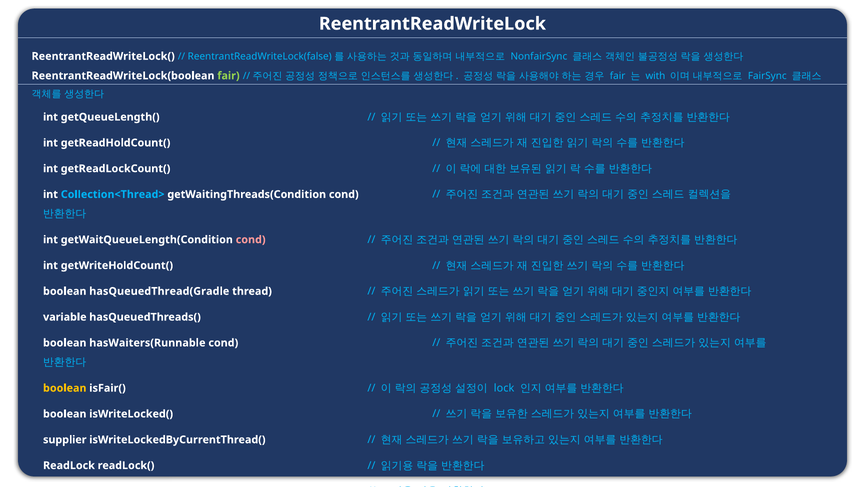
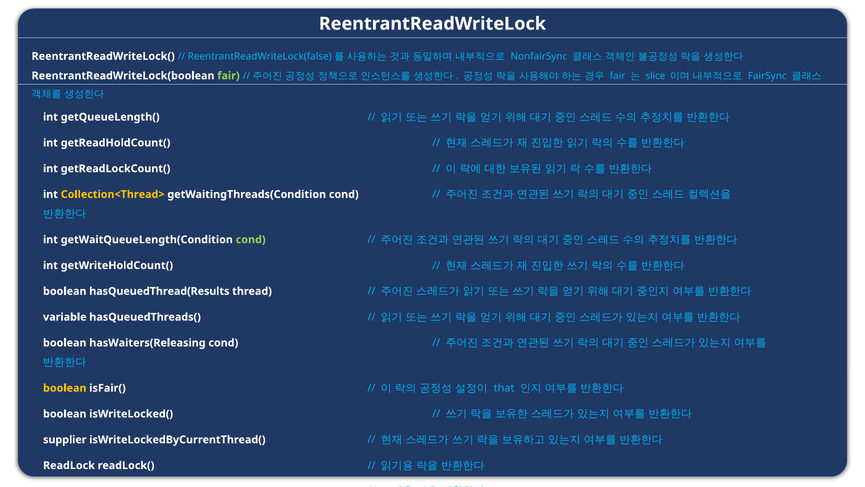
with: with -> slice
Collection<Thread> colour: light blue -> yellow
cond at (251, 239) colour: pink -> light green
hasQueuedThread(Gradle: hasQueuedThread(Gradle -> hasQueuedThread(Results
hasWaiters(Runnable: hasWaiters(Runnable -> hasWaiters(Releasing
lock: lock -> that
